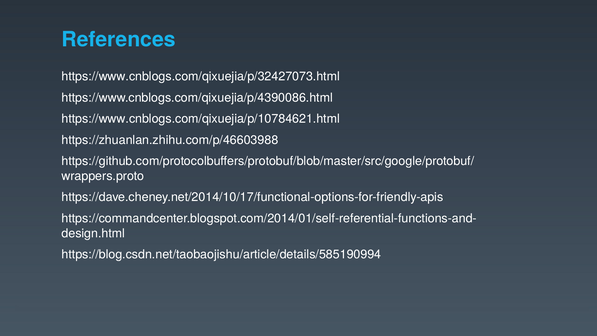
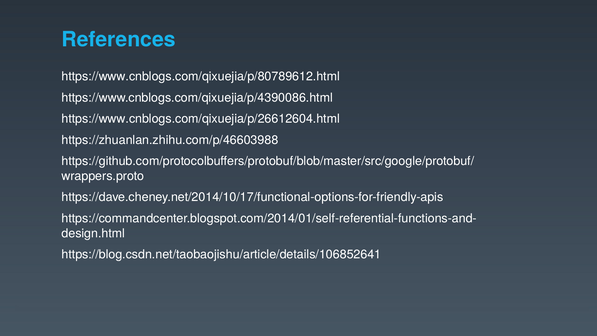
https://www.cnblogs.com/qixuejia/p/32427073.html: https://www.cnblogs.com/qixuejia/p/32427073.html -> https://www.cnblogs.com/qixuejia/p/80789612.html
https://www.cnblogs.com/qixuejia/p/10784621.html: https://www.cnblogs.com/qixuejia/p/10784621.html -> https://www.cnblogs.com/qixuejia/p/26612604.html
https://blog.csdn.net/taobaojishu/article/details/585190994: https://blog.csdn.net/taobaojishu/article/details/585190994 -> https://blog.csdn.net/taobaojishu/article/details/106852641
